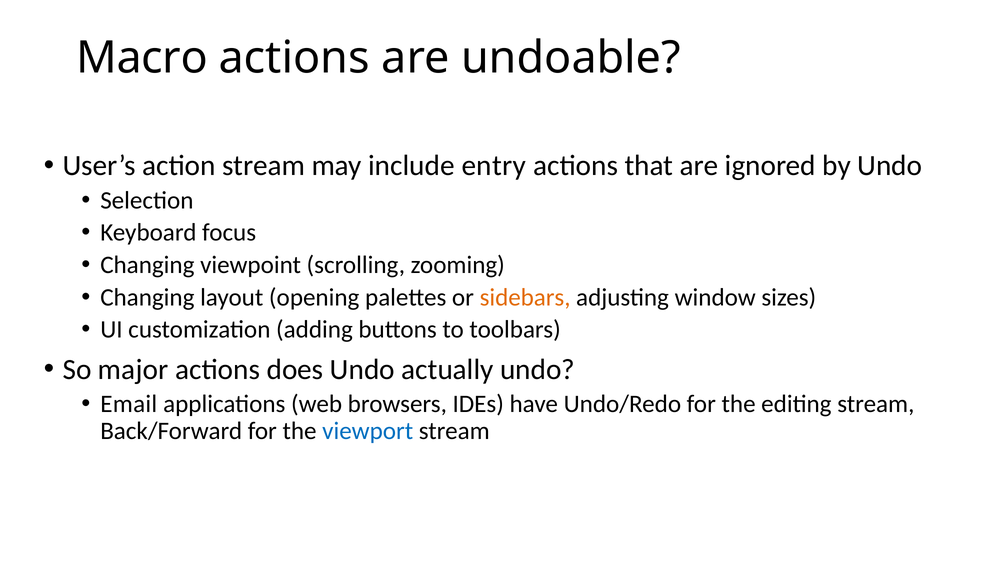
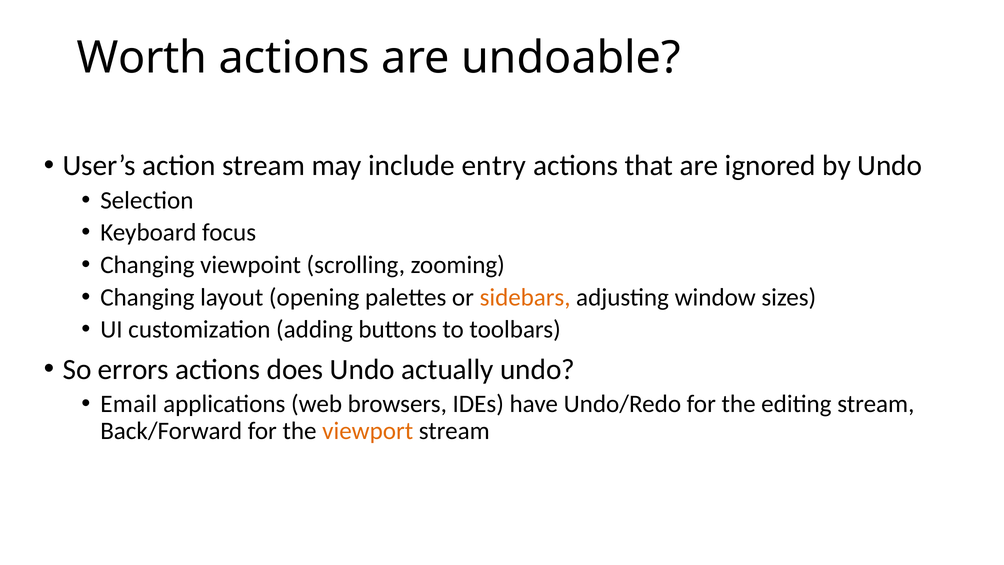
Macro: Macro -> Worth
major: major -> errors
viewport colour: blue -> orange
